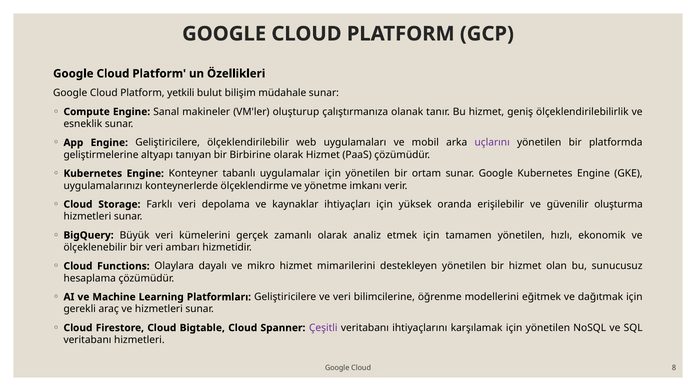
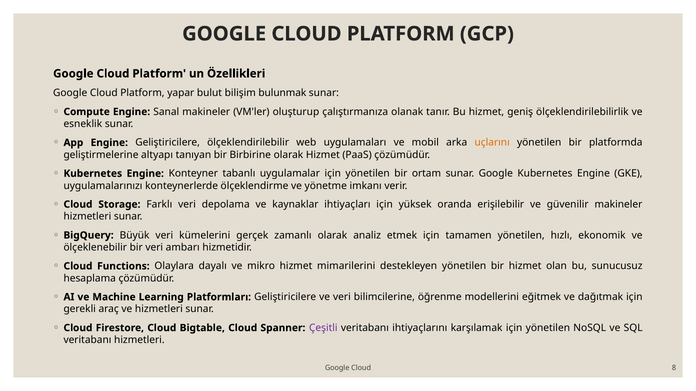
yetkili: yetkili -> yapar
müdahale: müdahale -> bulunmak
uçlarını colour: purple -> orange
güvenilir oluşturma: oluşturma -> makineler
